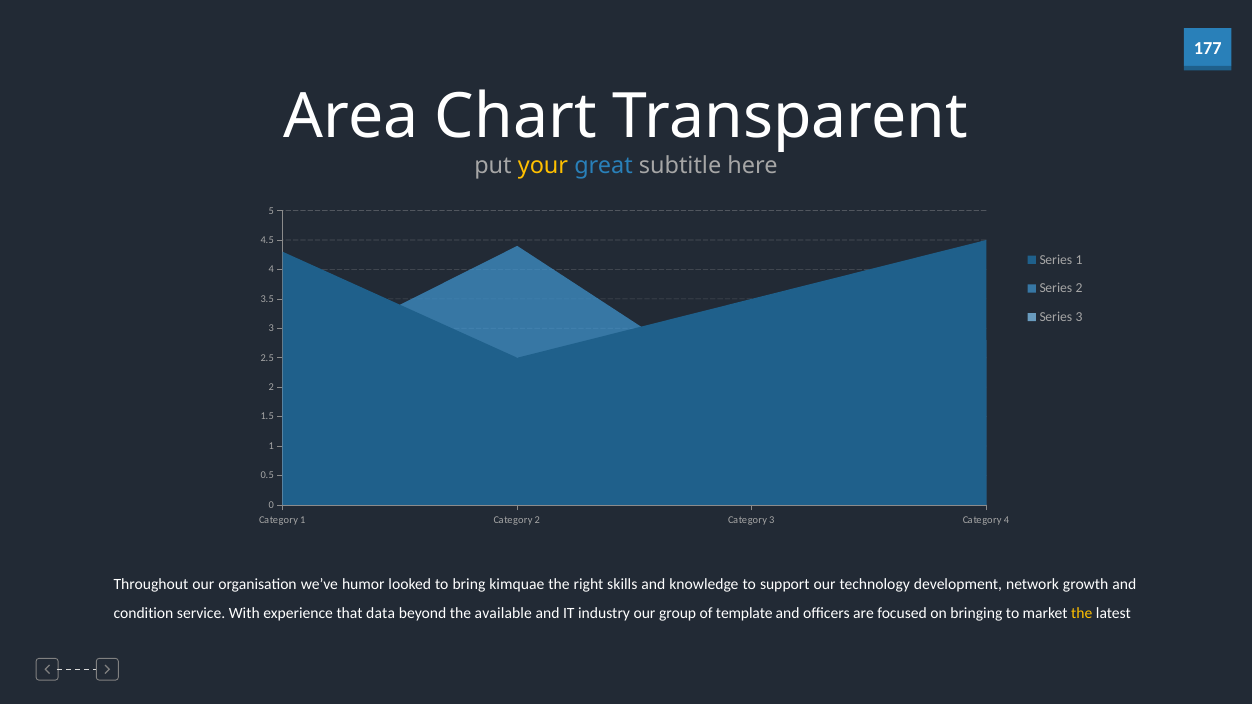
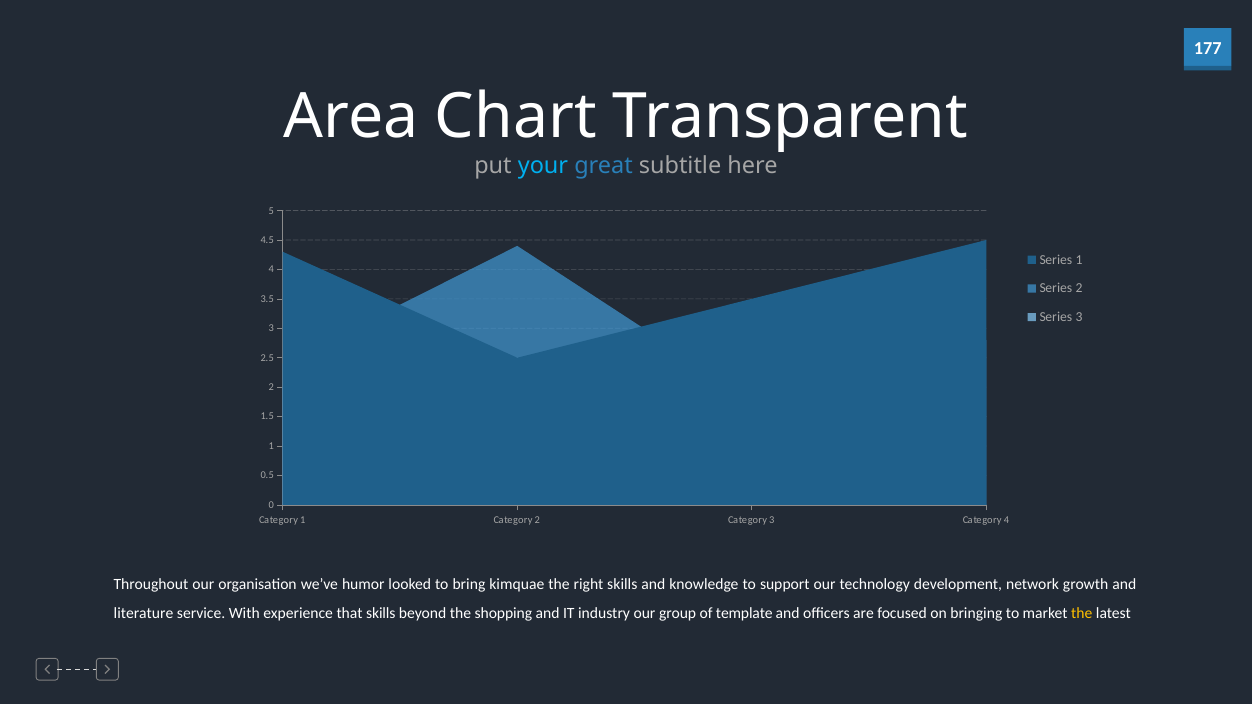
your colour: yellow -> light blue
condition: condition -> literature
that data: data -> skills
available: available -> shopping
